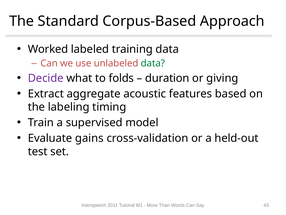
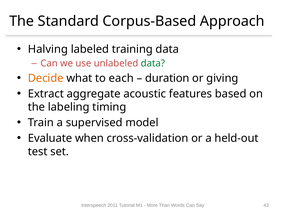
Worked: Worked -> Halving
Decide colour: purple -> orange
folds: folds -> each
gains: gains -> when
